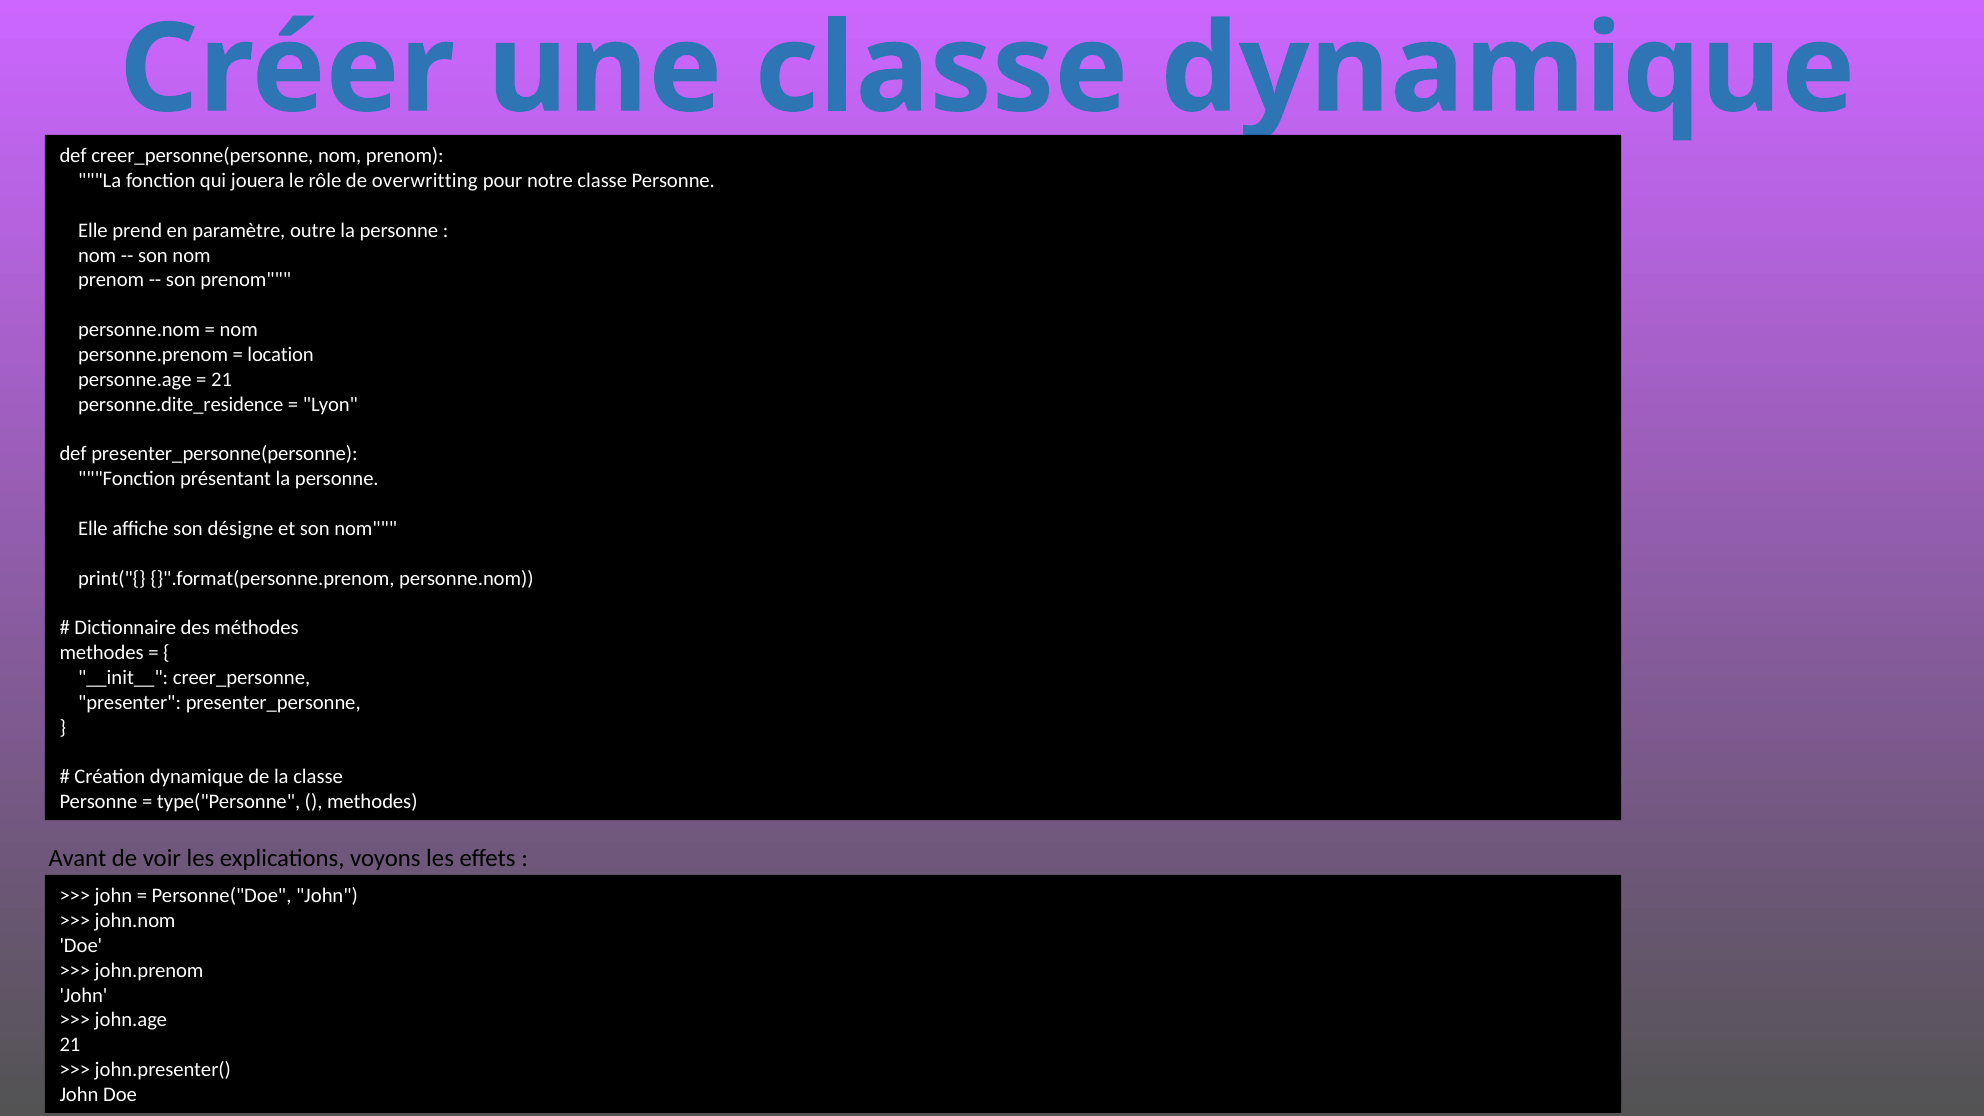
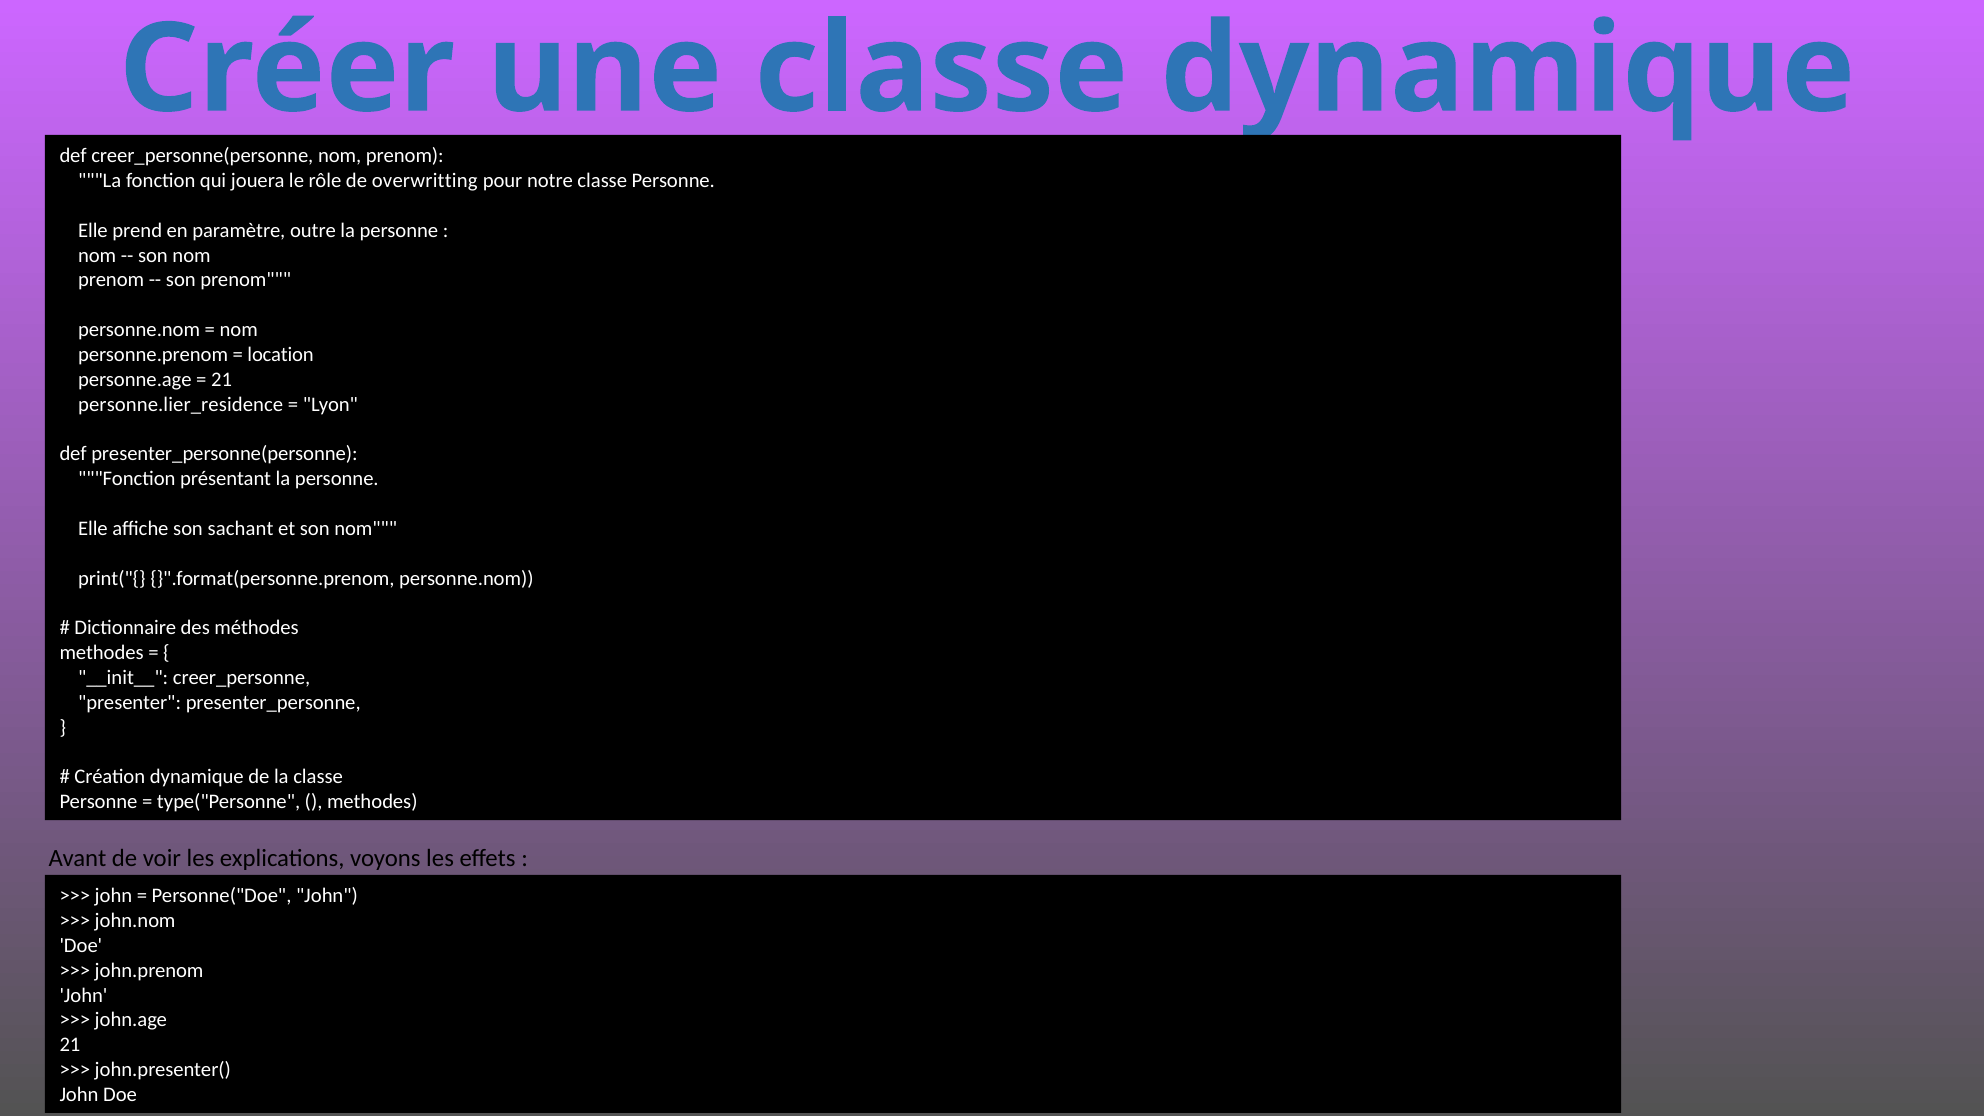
personne.dite_residence: personne.dite_residence -> personne.lier_residence
désigne: désigne -> sachant
